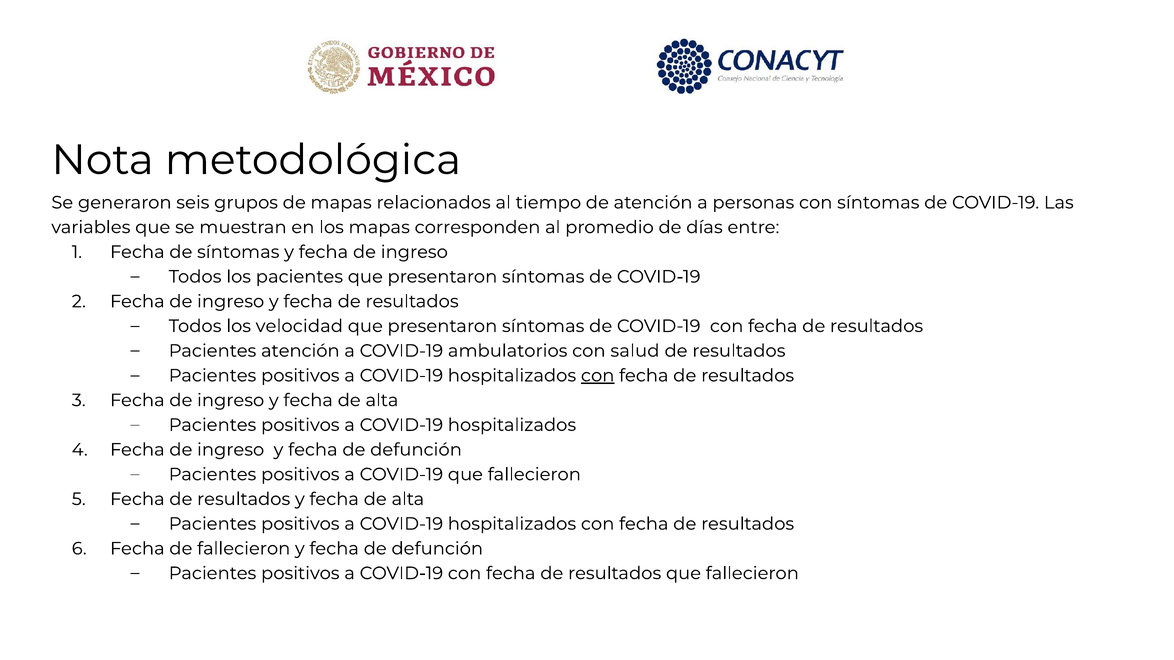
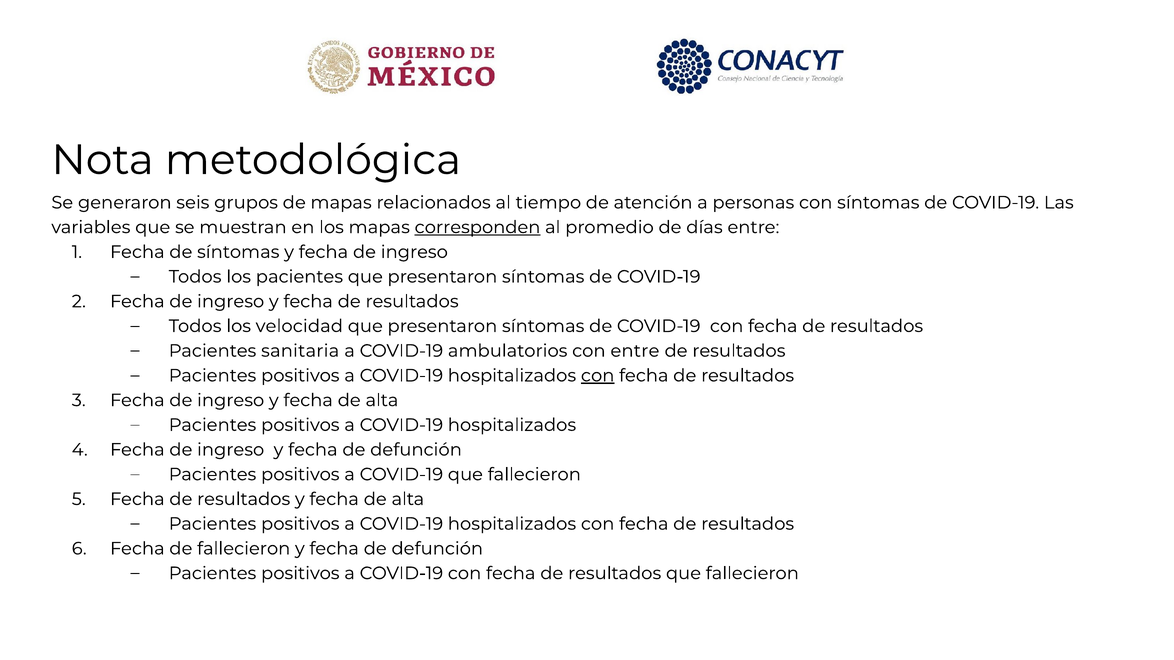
corresponden underline: none -> present
Pacientes atención: atención -> sanitaria
con salud: salud -> entre
